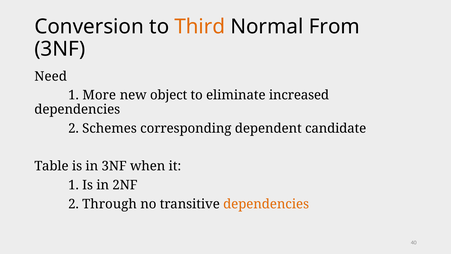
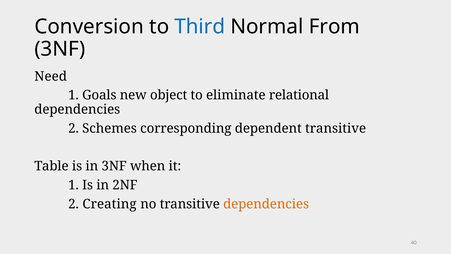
Third colour: orange -> blue
More: More -> Goals
increased: increased -> relational
dependent candidate: candidate -> transitive
Through: Through -> Creating
